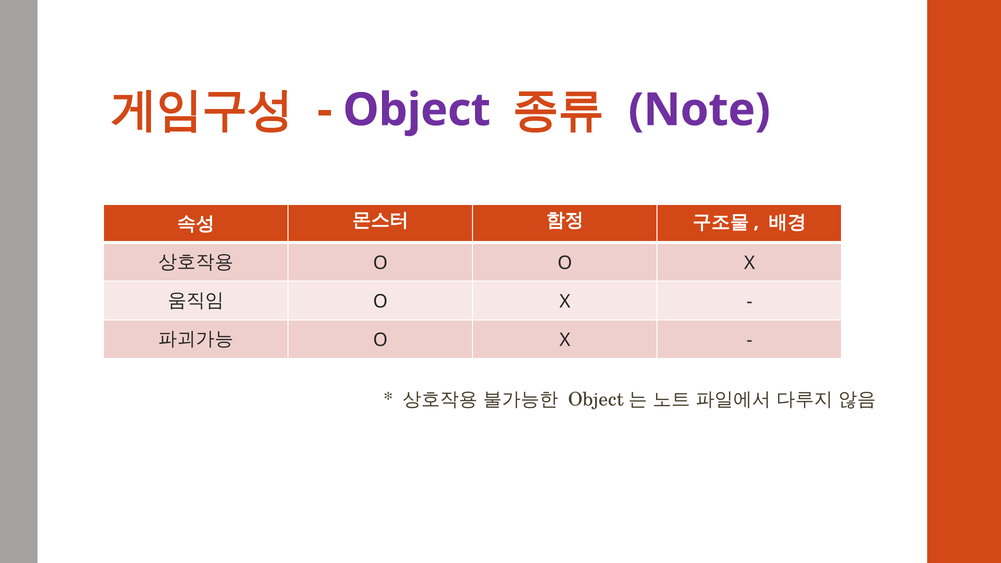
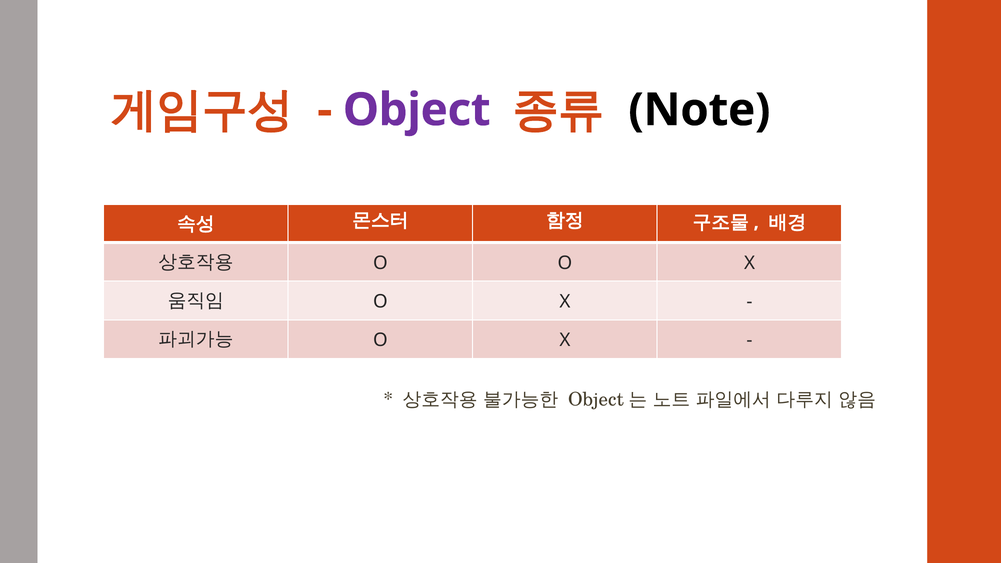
Note colour: purple -> black
